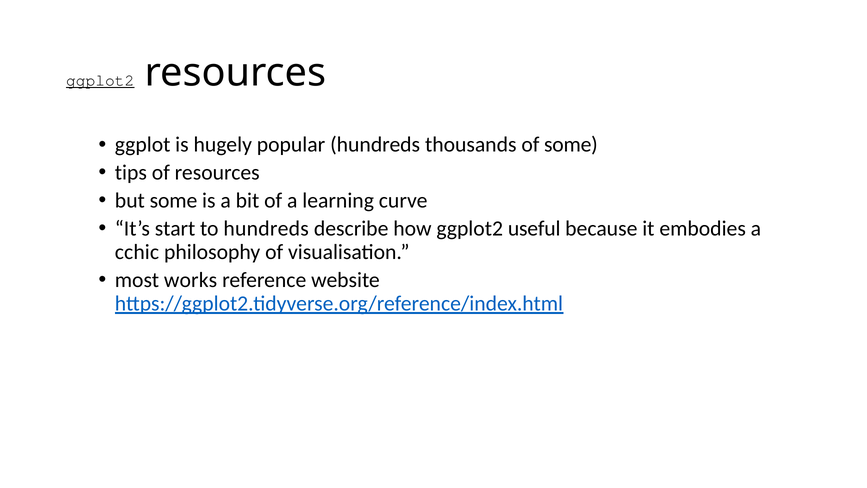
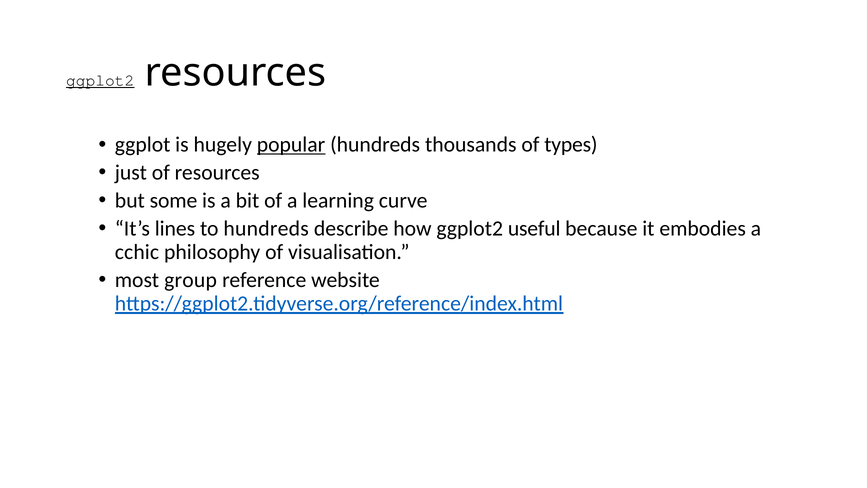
popular underline: none -> present
of some: some -> types
tips: tips -> just
start: start -> lines
works: works -> group
